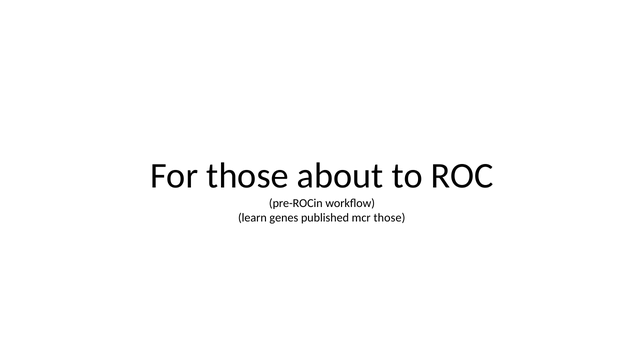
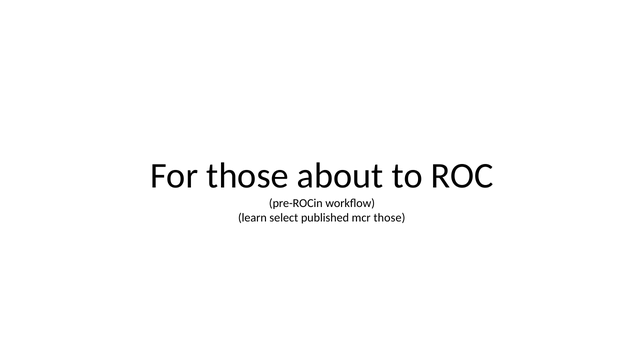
genes: genes -> select
